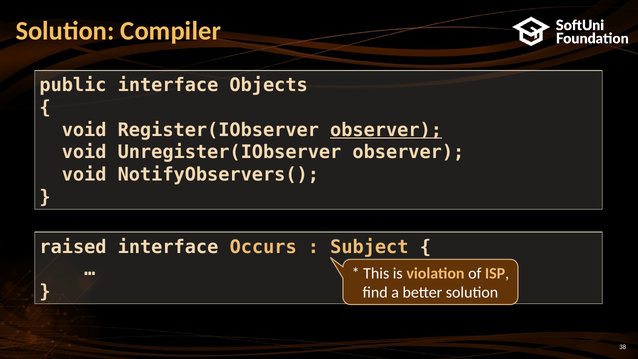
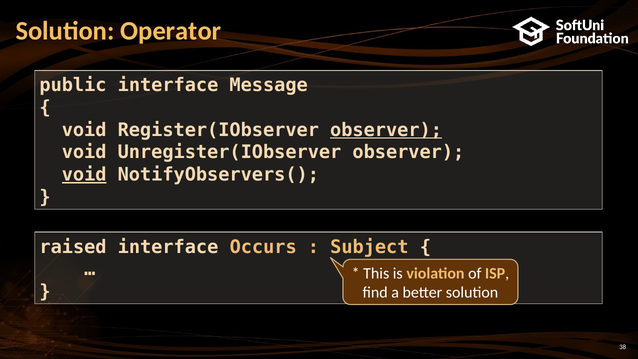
Compiler: Compiler -> Operator
Objects: Objects -> Message
void at (84, 175) underline: none -> present
